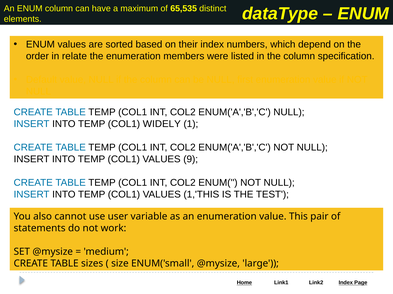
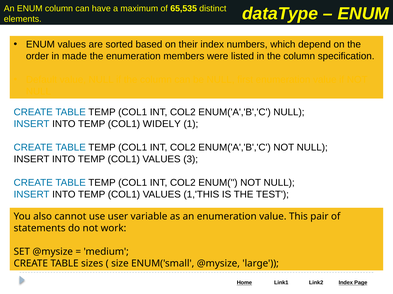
relate: relate -> made
9: 9 -> 3
